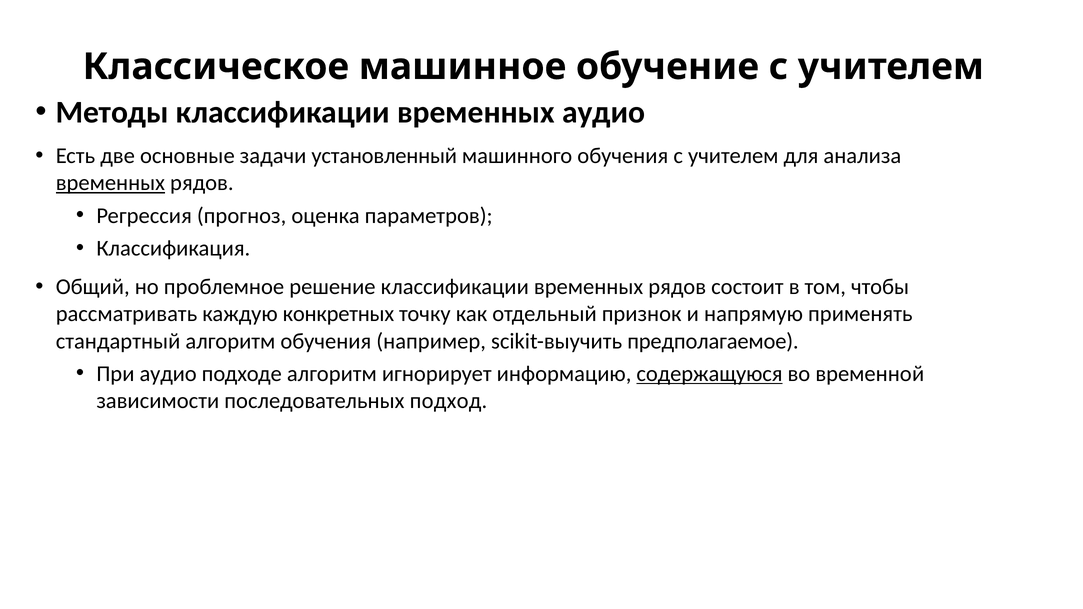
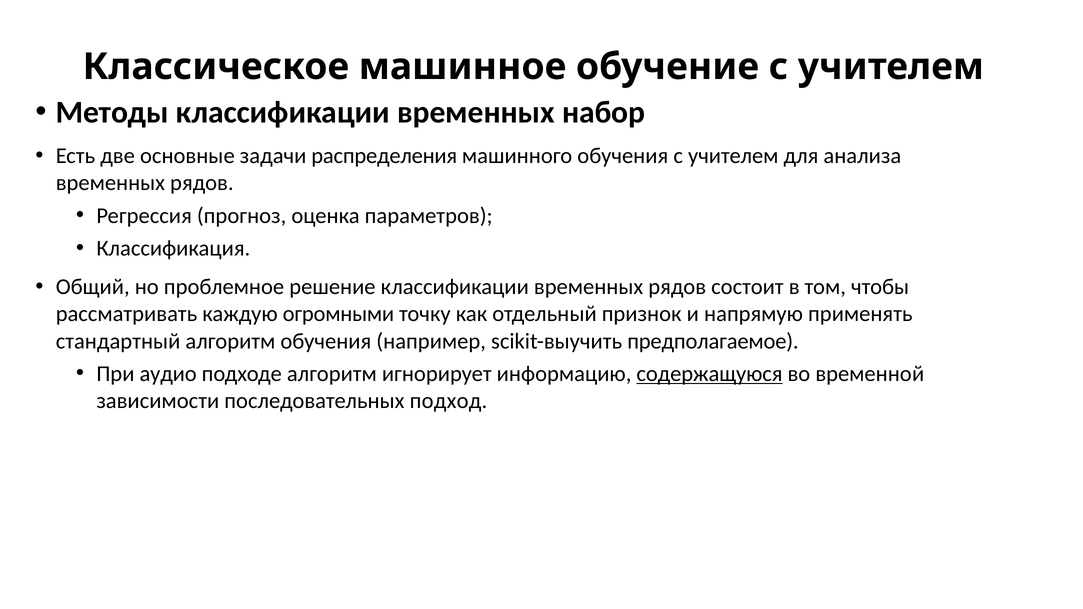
временных аудио: аудио -> набор
установленный: установленный -> распределения
временных at (110, 183) underline: present -> none
конкретных: конкретных -> огромными
